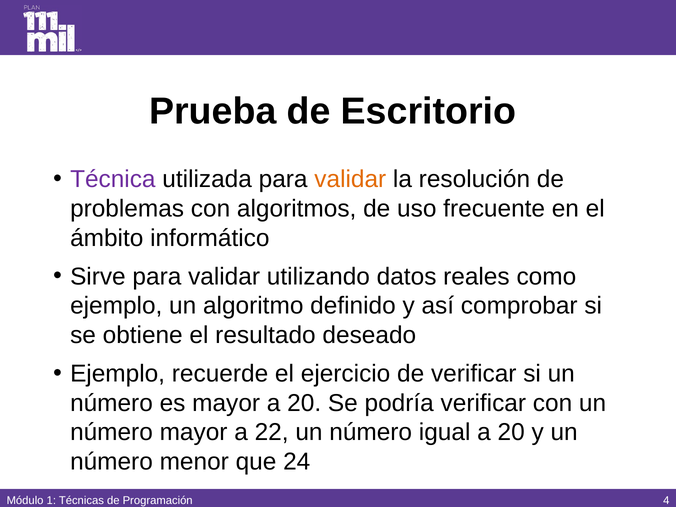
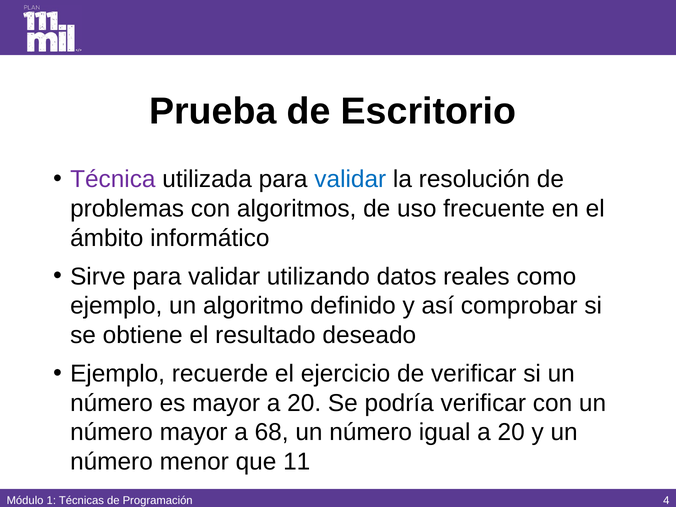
validar at (350, 179) colour: orange -> blue
22: 22 -> 68
24: 24 -> 11
